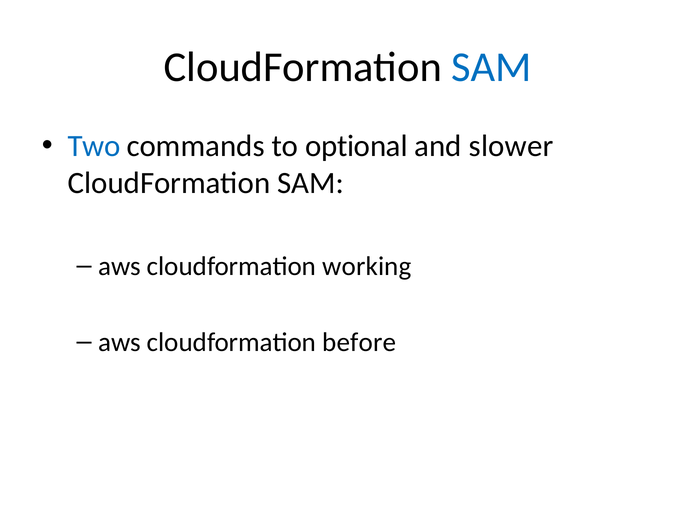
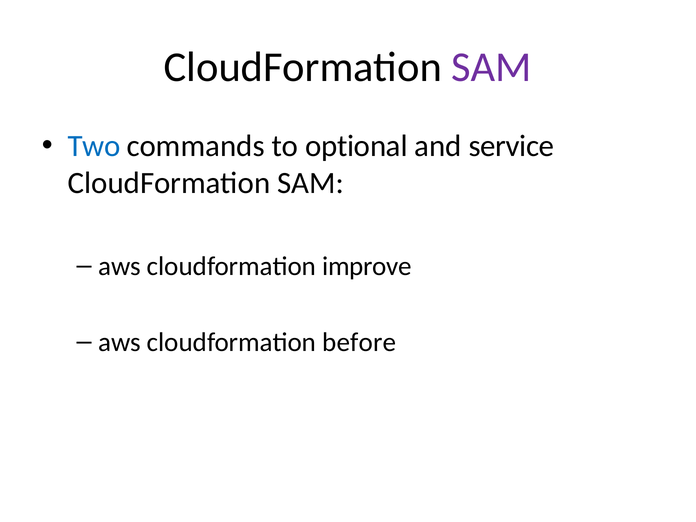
SAM at (492, 67) colour: blue -> purple
slower: slower -> service
working: working -> improve
